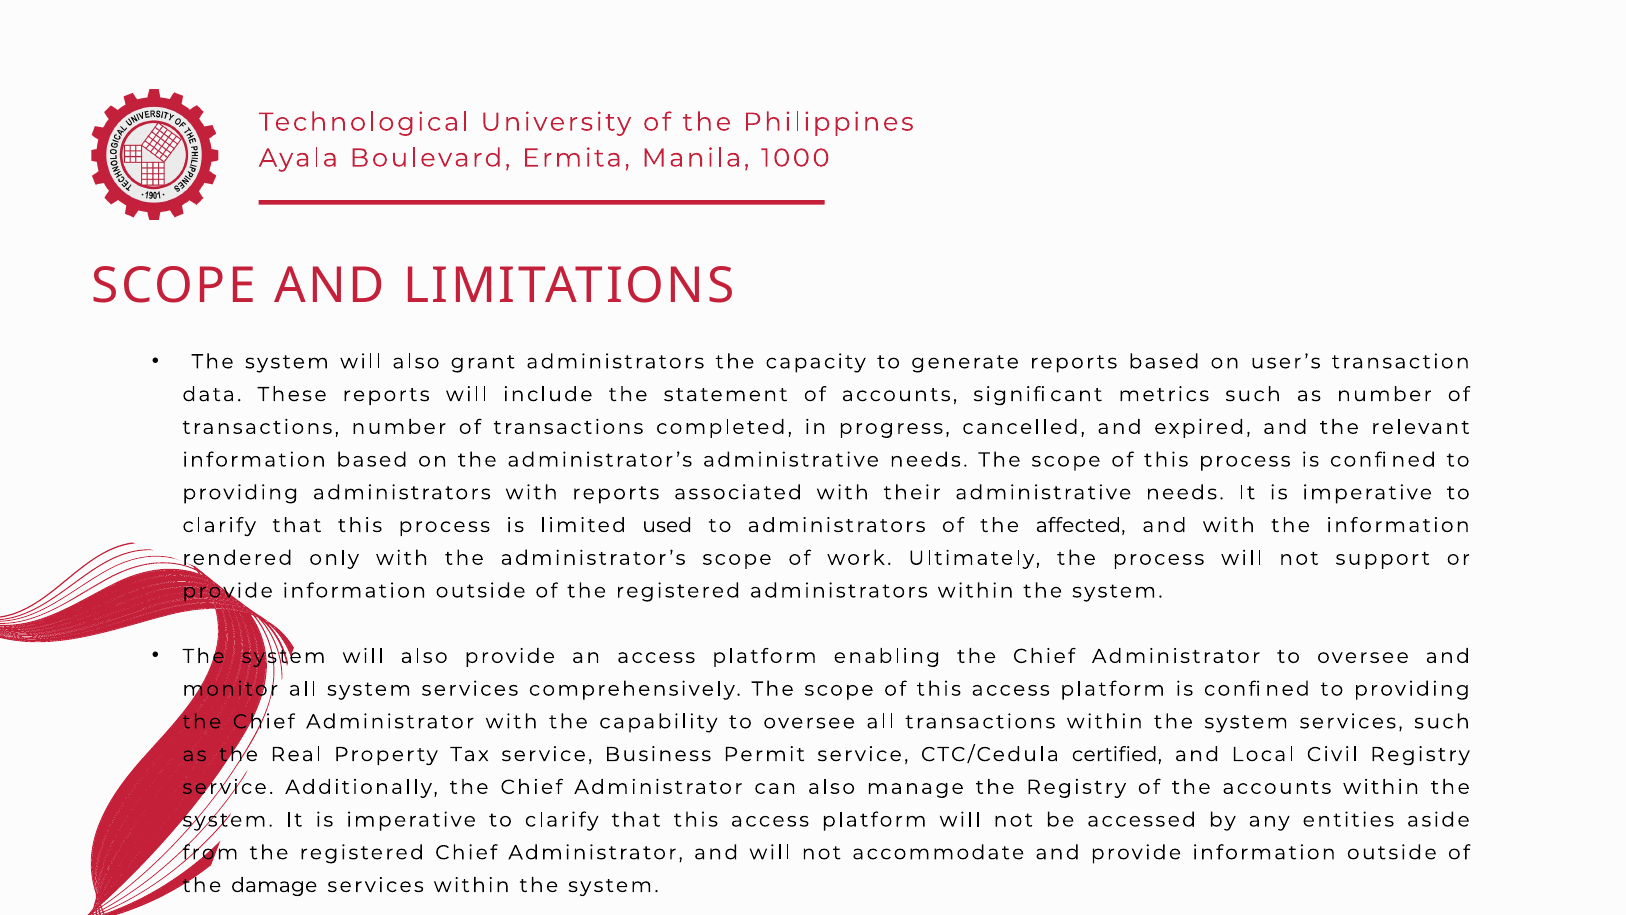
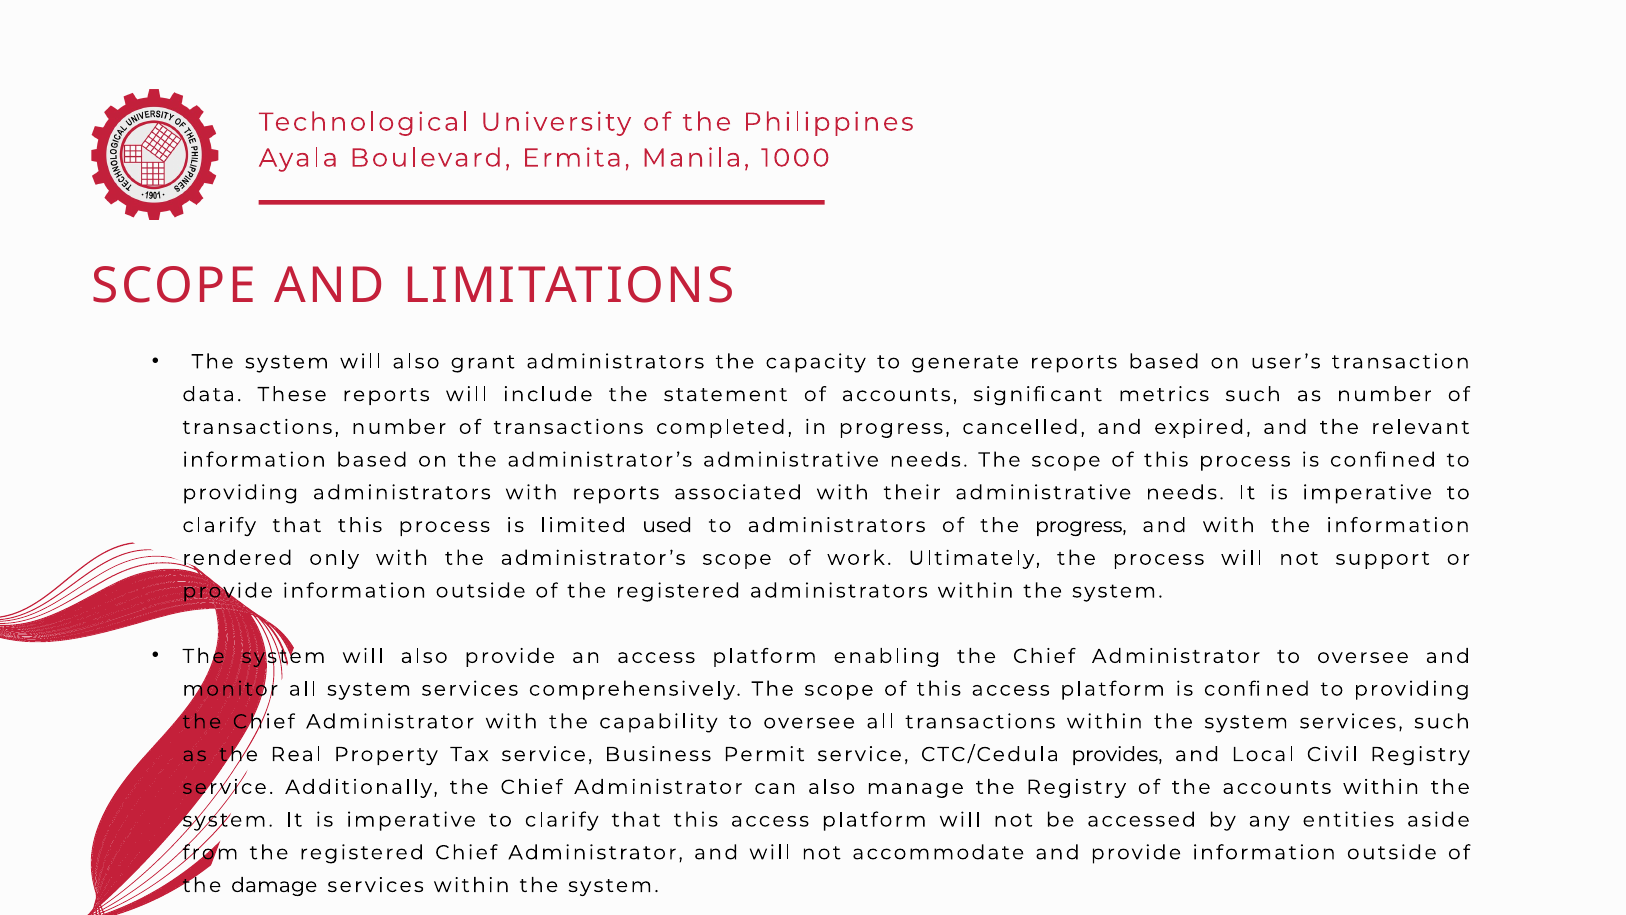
the affected: affected -> progress
certified: certified -> provides
